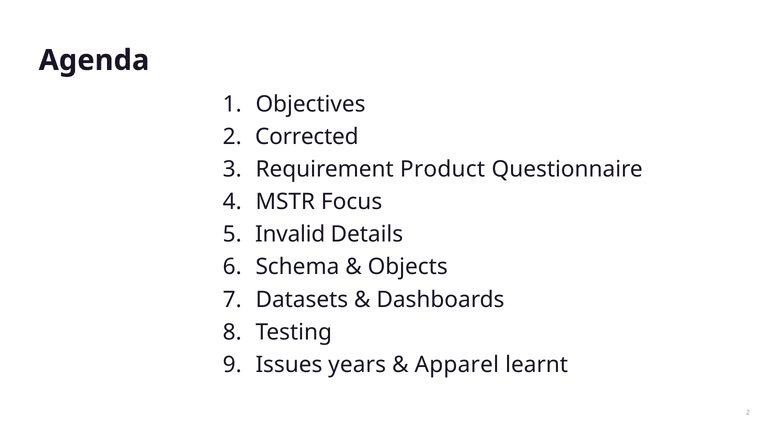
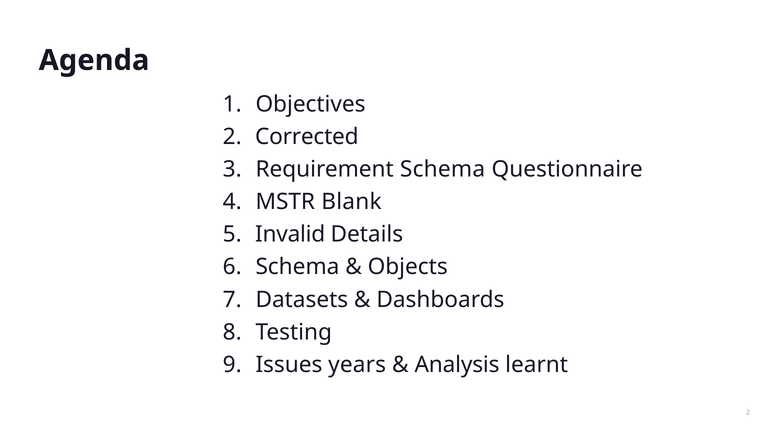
Requirement Product: Product -> Schema
Focus: Focus -> Blank
Apparel: Apparel -> Analysis
